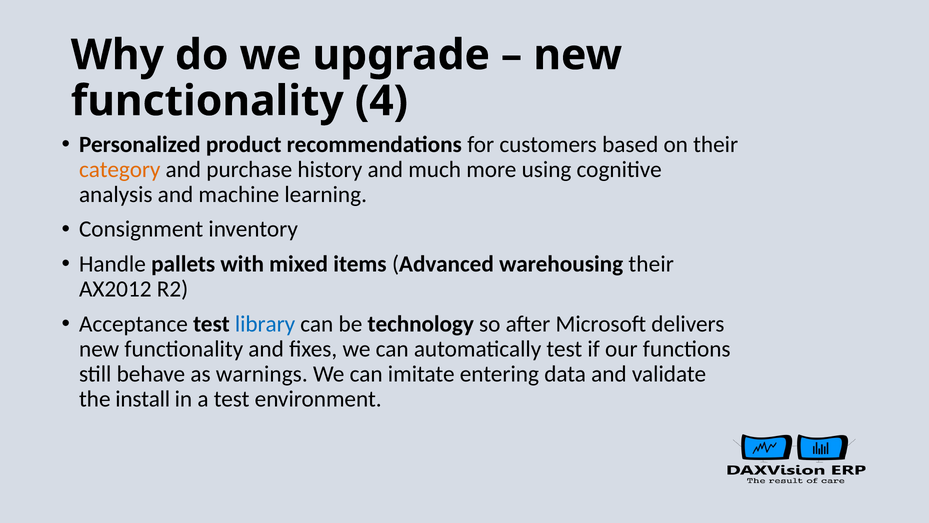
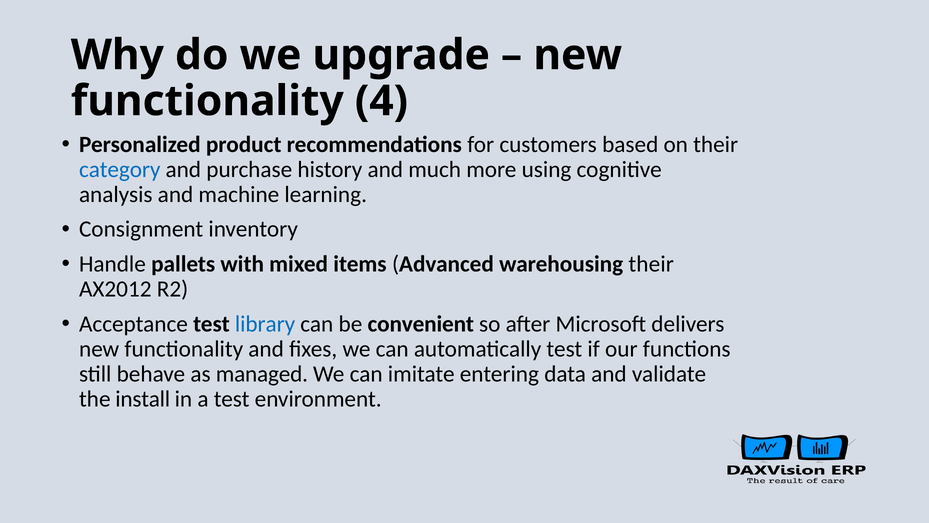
category colour: orange -> blue
technology: technology -> convenient
warnings: warnings -> managed
